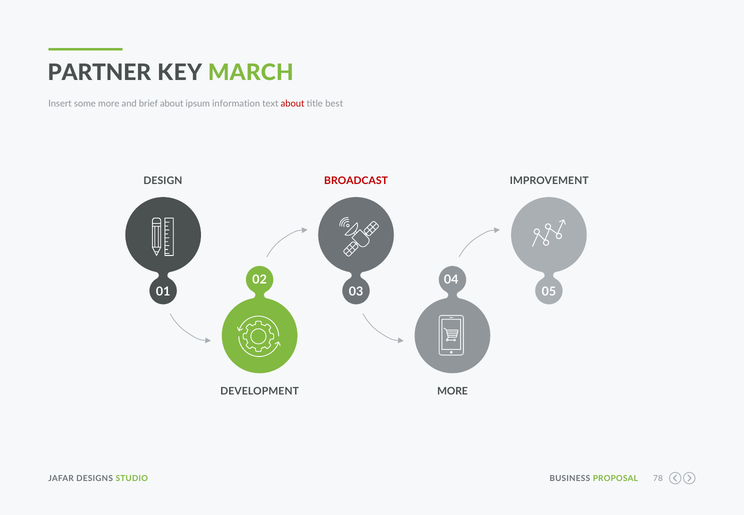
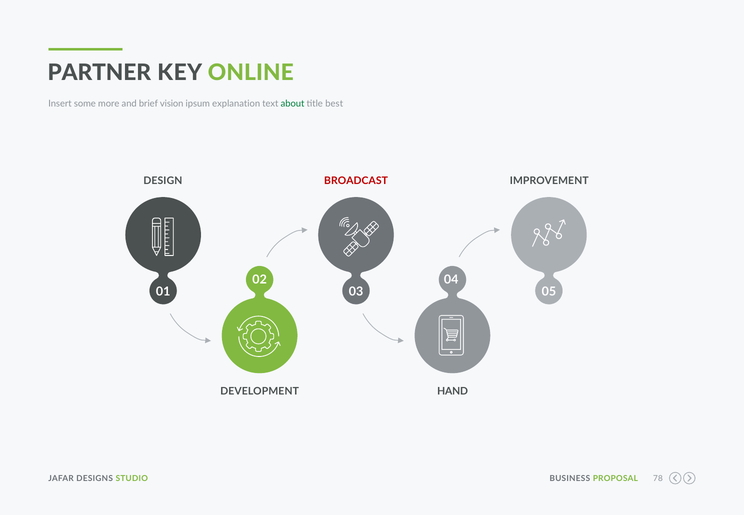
MARCH: MARCH -> ONLINE
brief about: about -> vision
information: information -> explanation
about at (293, 103) colour: red -> green
MORE at (453, 391): MORE -> HAND
